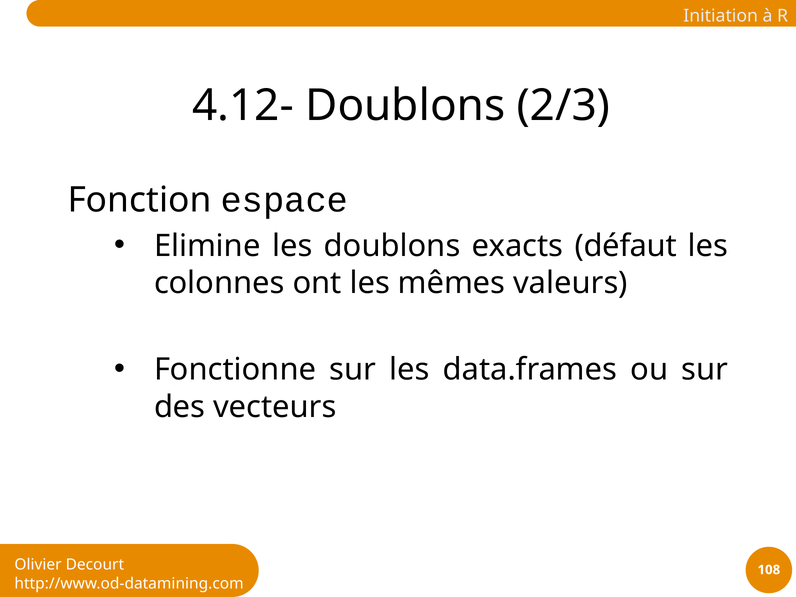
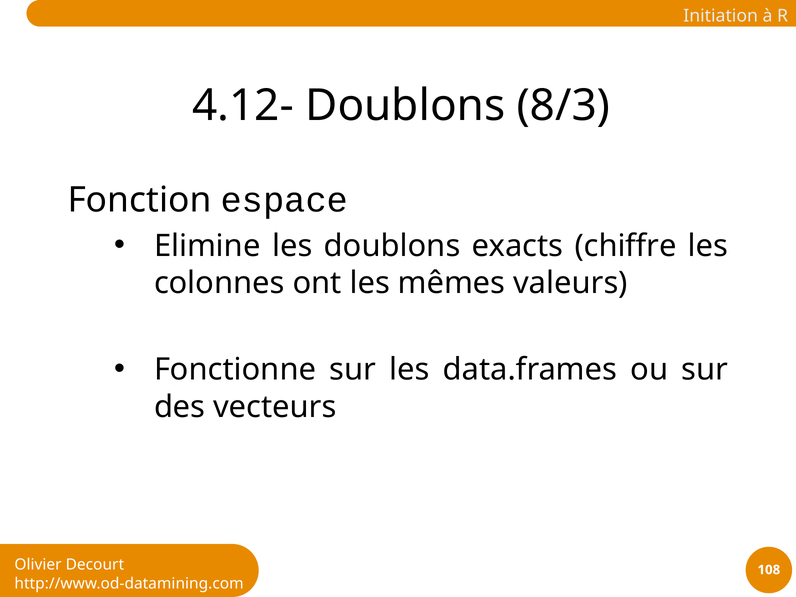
2/3: 2/3 -> 8/3
défaut: défaut -> chiffre
